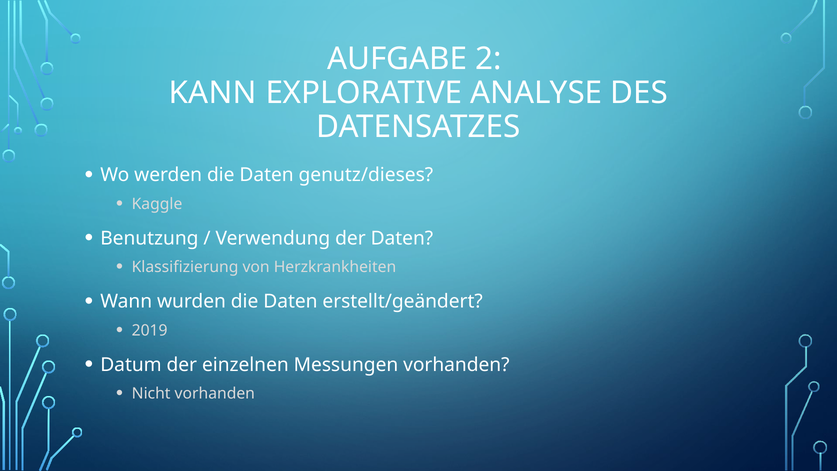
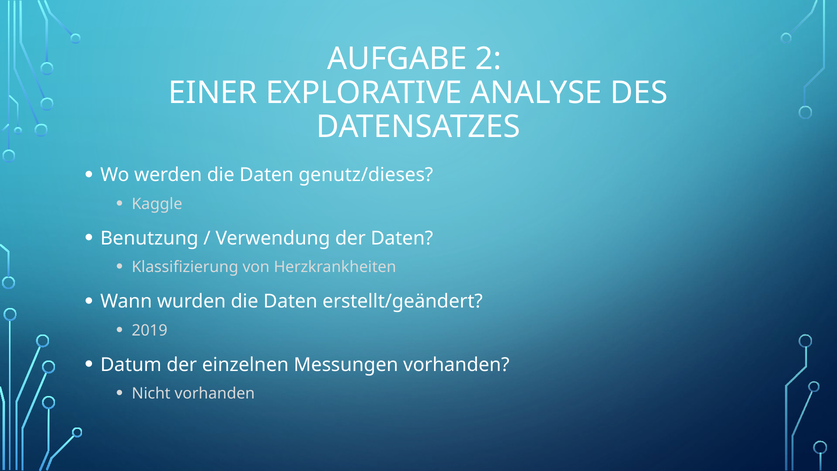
KANN: KANN -> EINER
